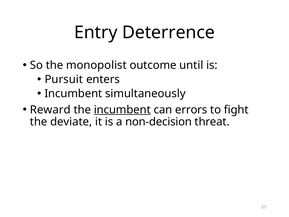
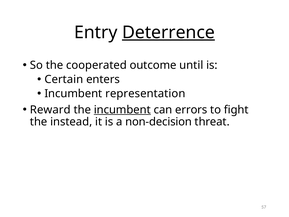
Deterrence underline: none -> present
monopolist: monopolist -> cooperated
Pursuit: Pursuit -> Certain
simultaneously: simultaneously -> representation
deviate: deviate -> instead
